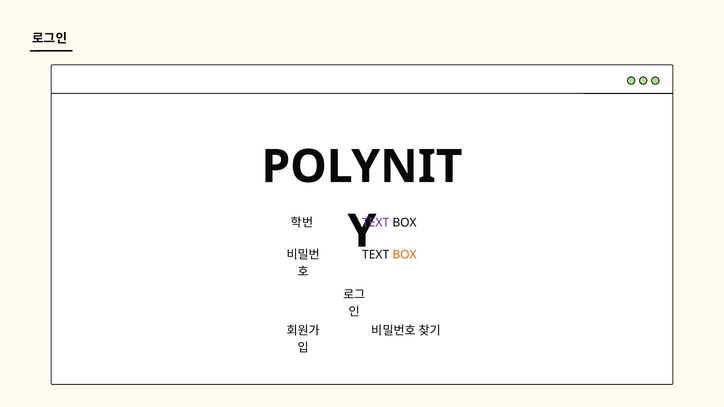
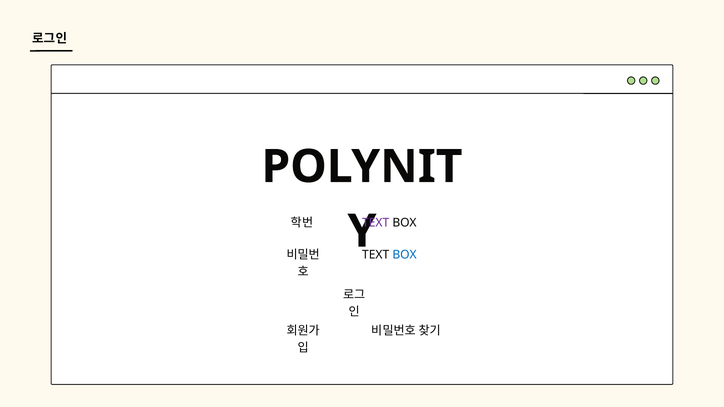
BOX at (404, 255) colour: orange -> blue
